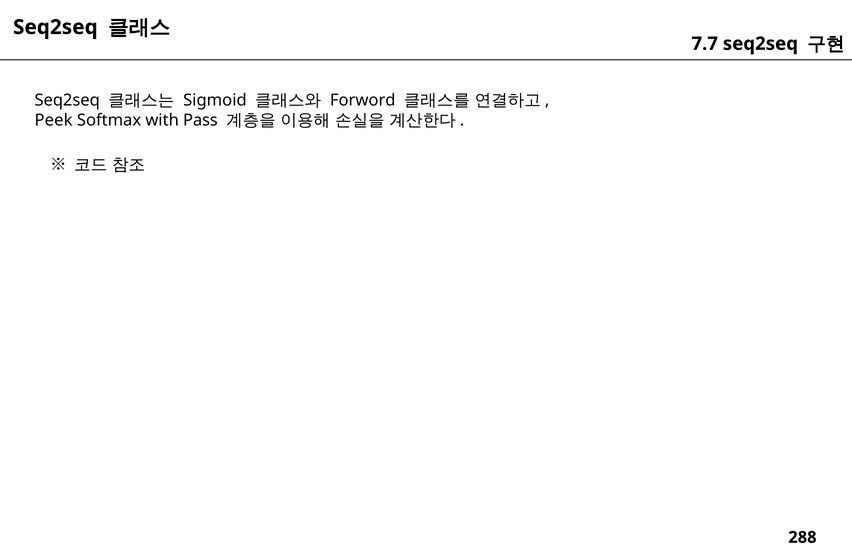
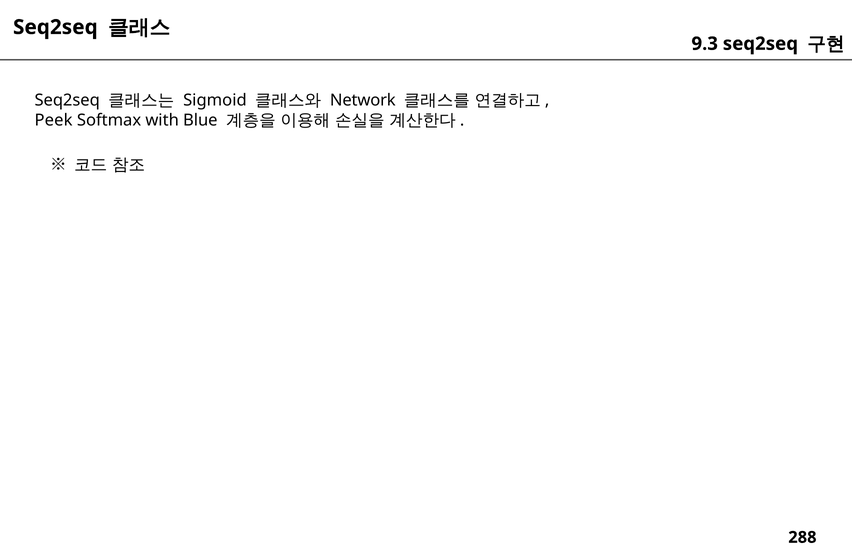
7.7: 7.7 -> 9.3
Forword: Forword -> Network
Pass: Pass -> Blue
